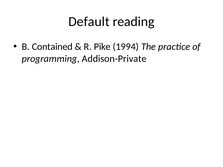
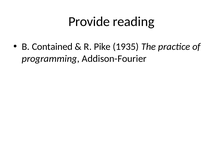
Default: Default -> Provide
1994: 1994 -> 1935
Addison-Private: Addison-Private -> Addison-Fourier
